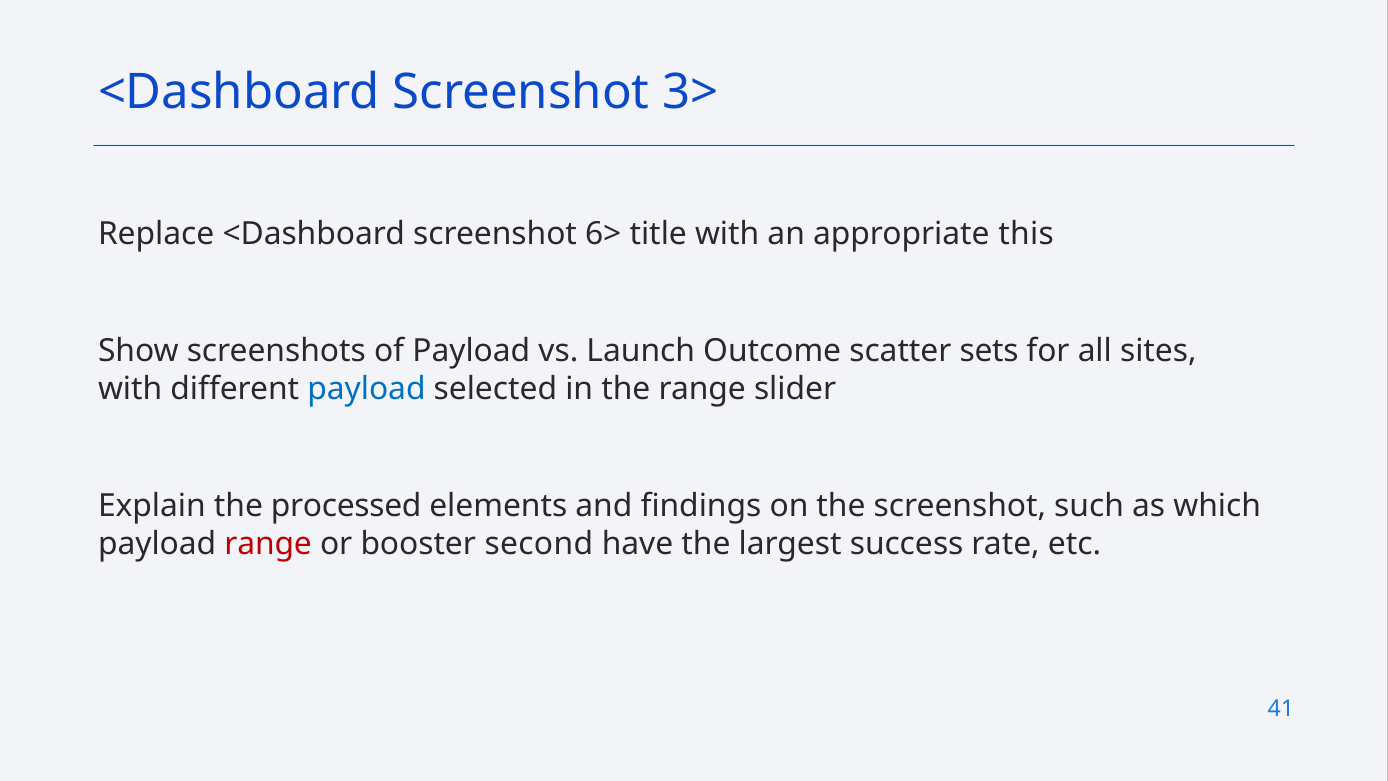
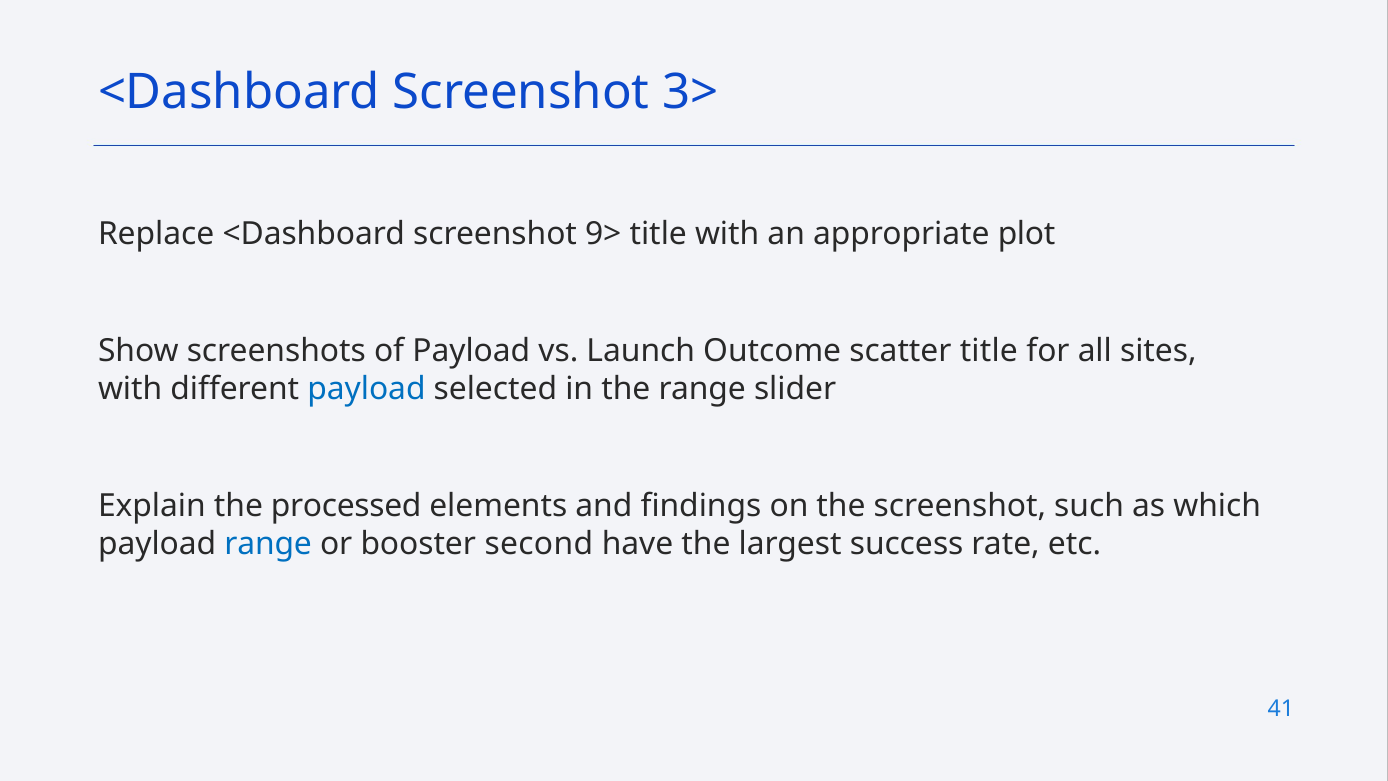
6>: 6> -> 9>
this: this -> plot
scatter sets: sets -> title
range at (268, 544) colour: red -> blue
